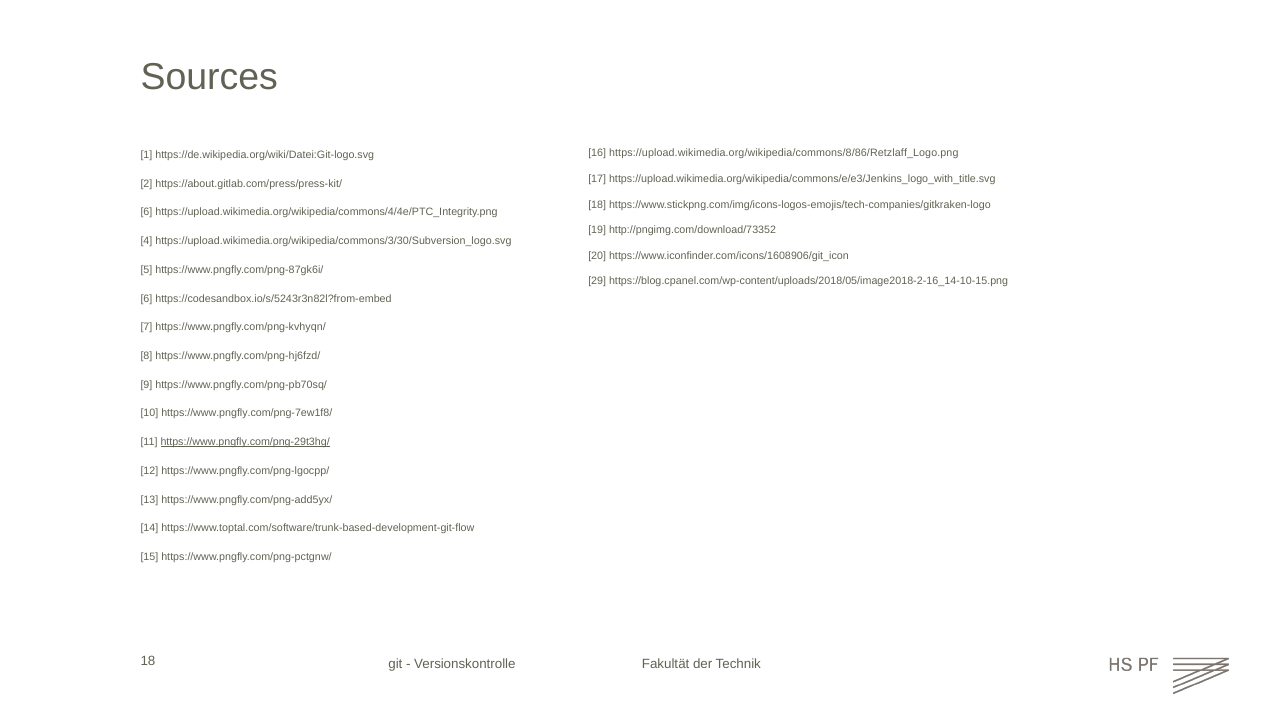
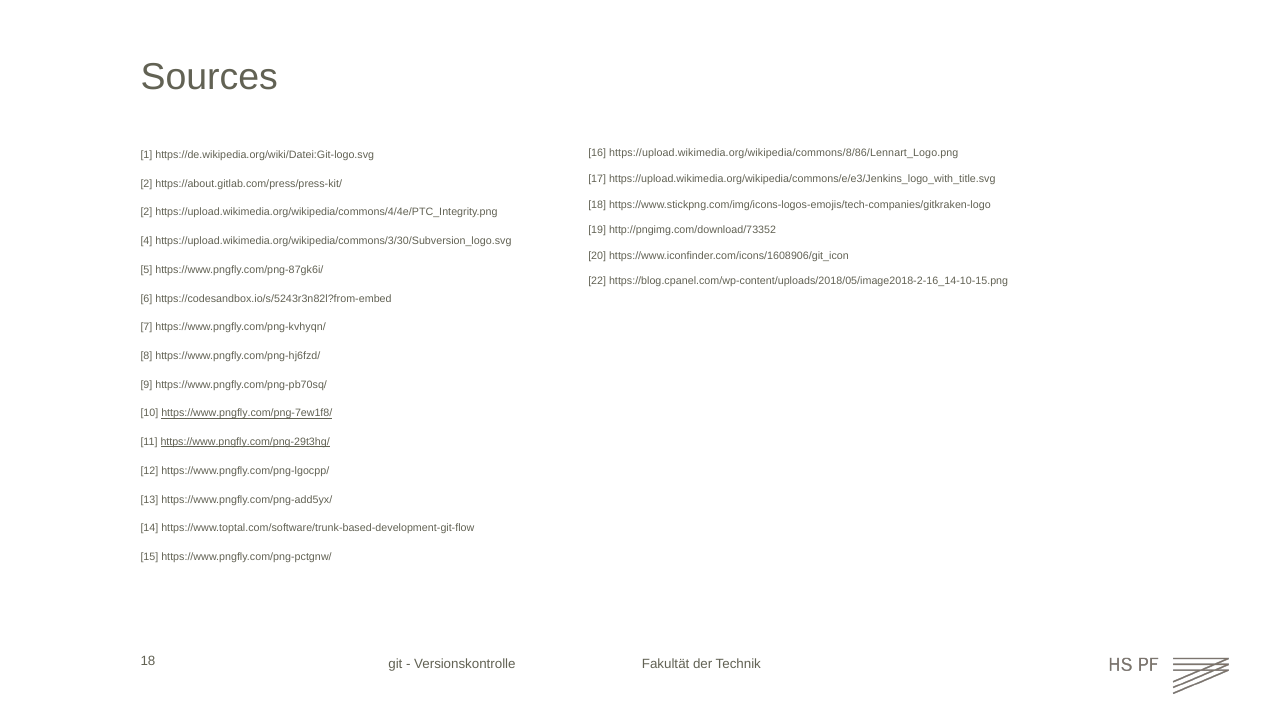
https://upload.wikimedia.org/wikipedia/commons/8/86/Retzlaff_Logo.png: https://upload.wikimedia.org/wikipedia/commons/8/86/Retzlaff_Logo.png -> https://upload.wikimedia.org/wikipedia/commons/8/86/Lennart_Logo.png
6 at (146, 212): 6 -> 2
29: 29 -> 22
https://www.pngfly.com/png-7ew1f8/ underline: none -> present
